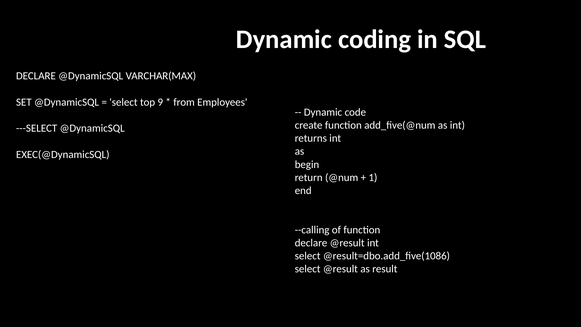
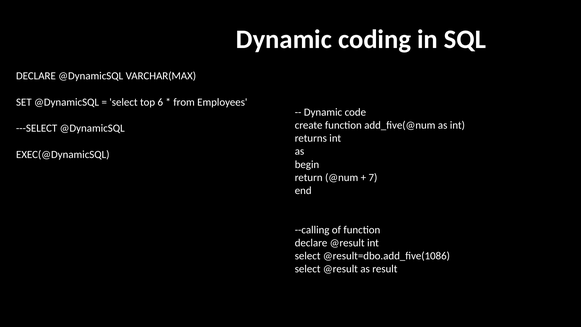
9: 9 -> 6
1: 1 -> 7
